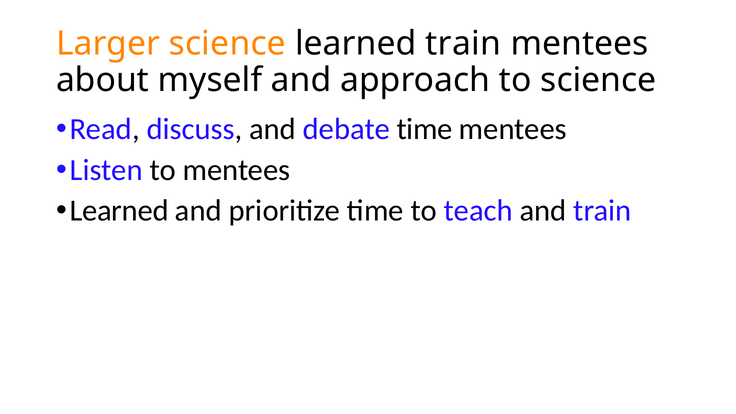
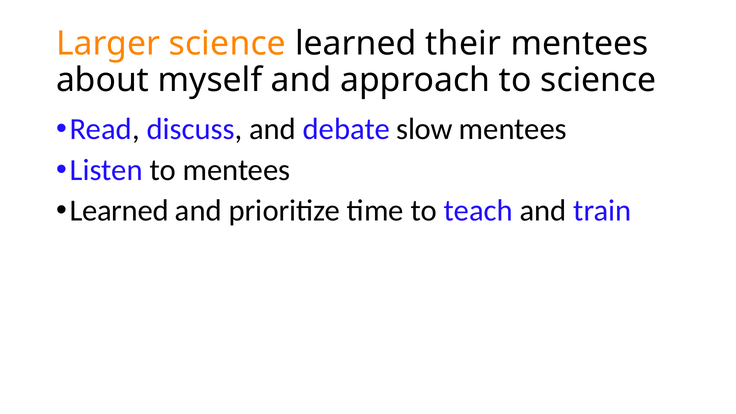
learned train: train -> their
debate time: time -> slow
